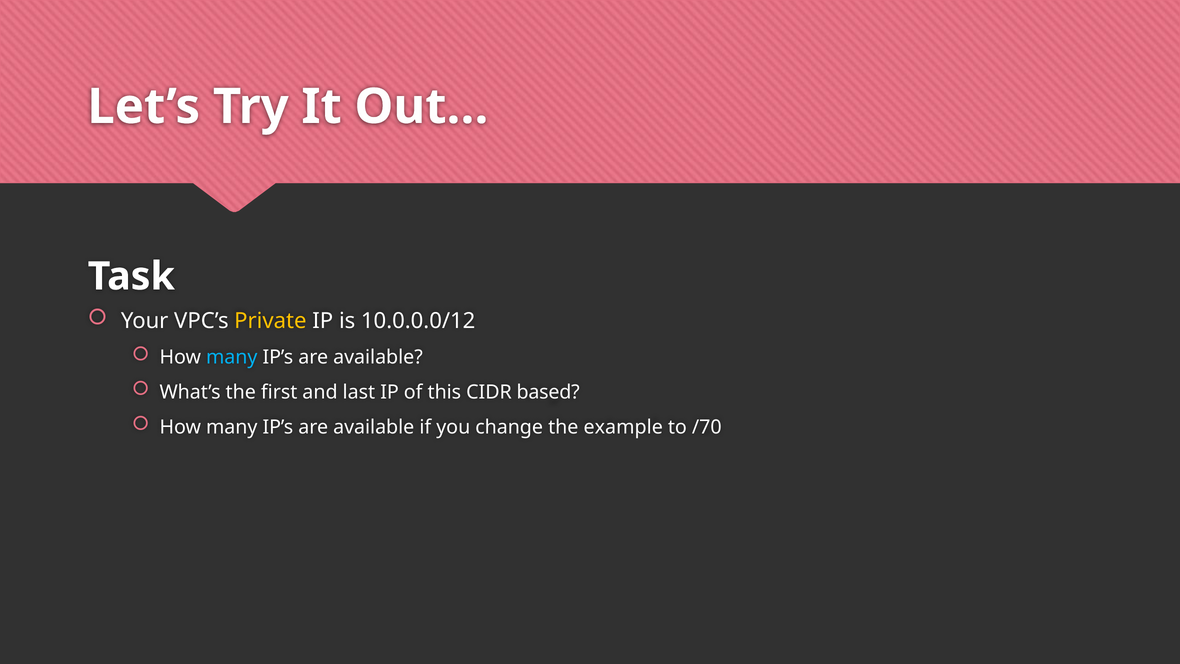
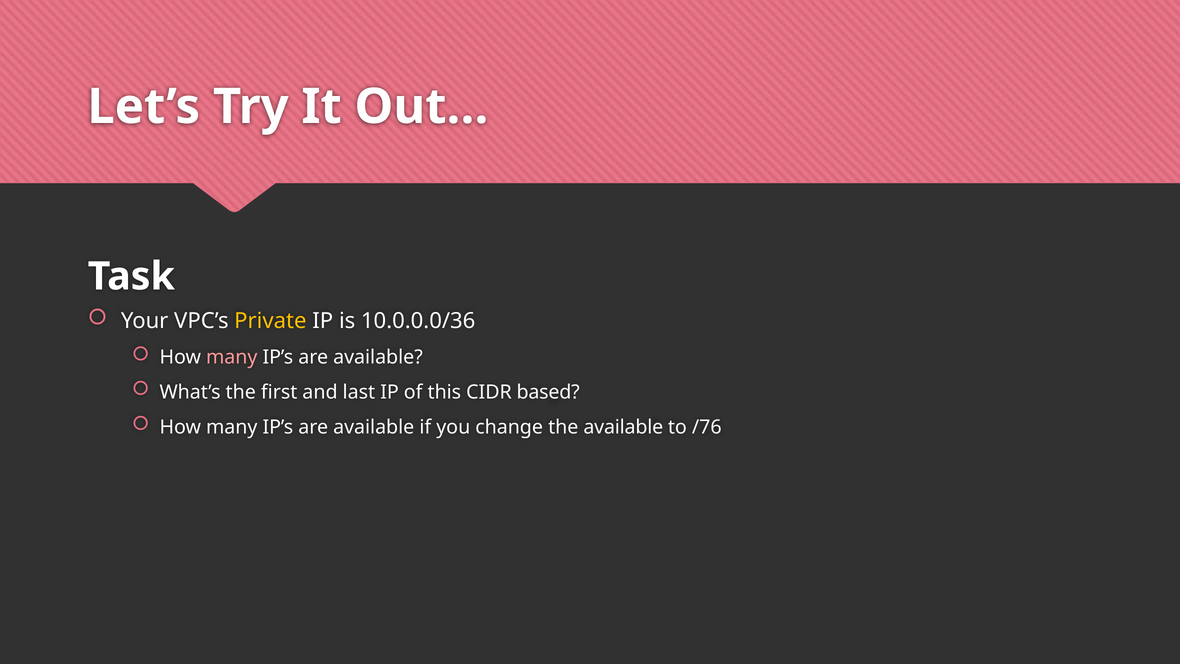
10.0.0.0/12: 10.0.0.0/12 -> 10.0.0.0/36
many at (232, 357) colour: light blue -> pink
the example: example -> available
/70: /70 -> /76
